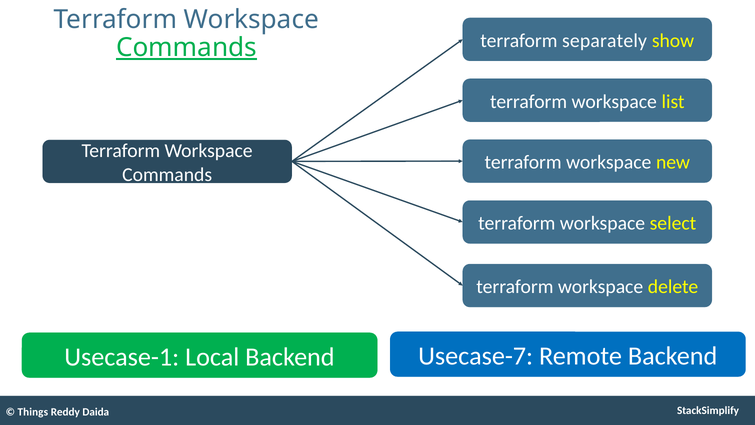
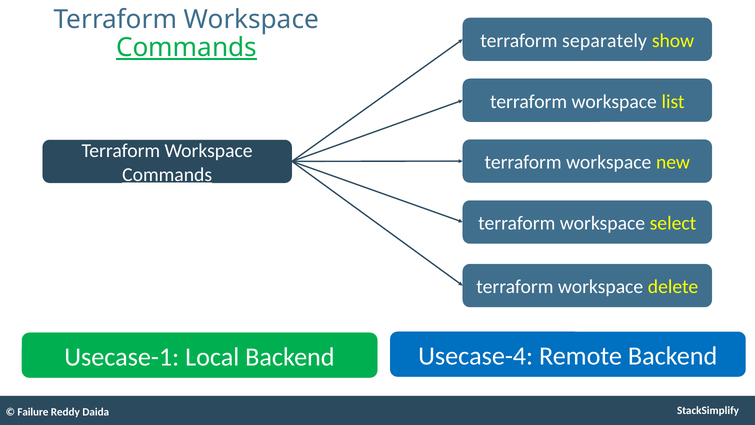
Commands at (167, 174) underline: none -> present
Usecase-7: Usecase-7 -> Usecase-4
Things: Things -> Failure
